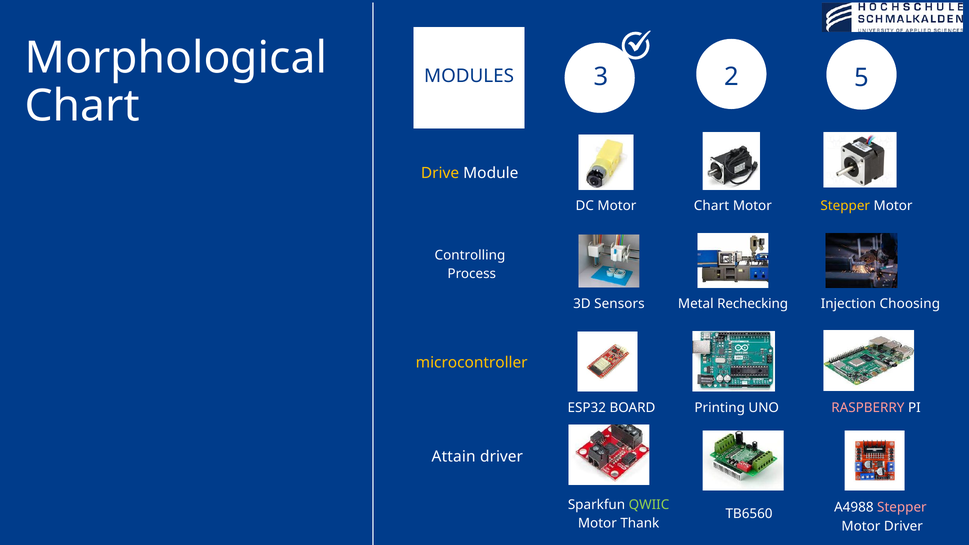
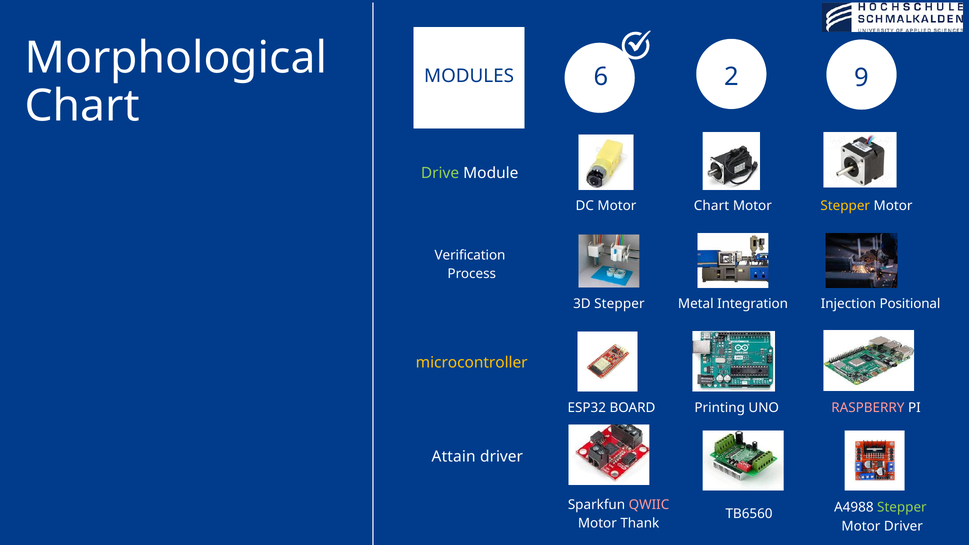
3: 3 -> 6
5: 5 -> 9
Drive colour: yellow -> light green
Controlling: Controlling -> Verification
3D Sensors: Sensors -> Stepper
Rechecking: Rechecking -> Integration
Choosing: Choosing -> Positional
QWIIC colour: light green -> pink
Stepper at (902, 507) colour: pink -> light green
